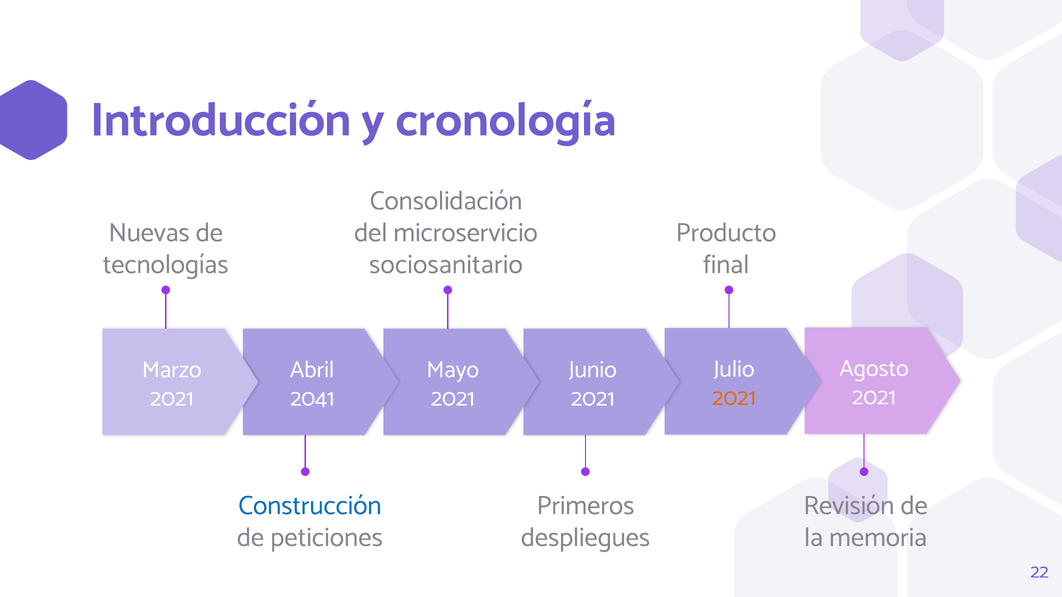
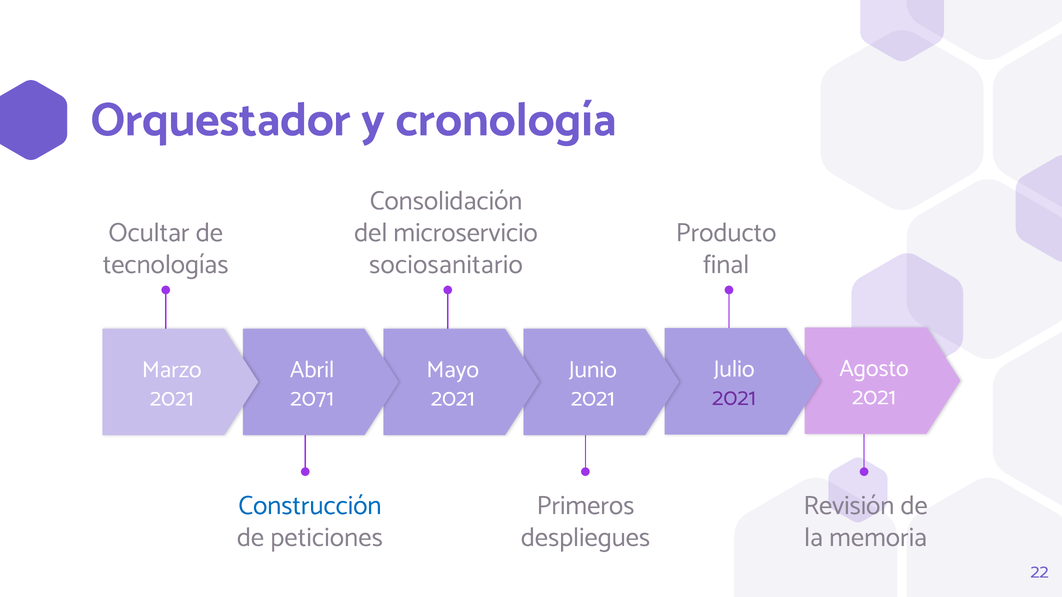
Introducción: Introducción -> Orquestador
Nuevas: Nuevas -> Ocultar
2021 at (734, 397) colour: orange -> purple
2041: 2041 -> 2071
